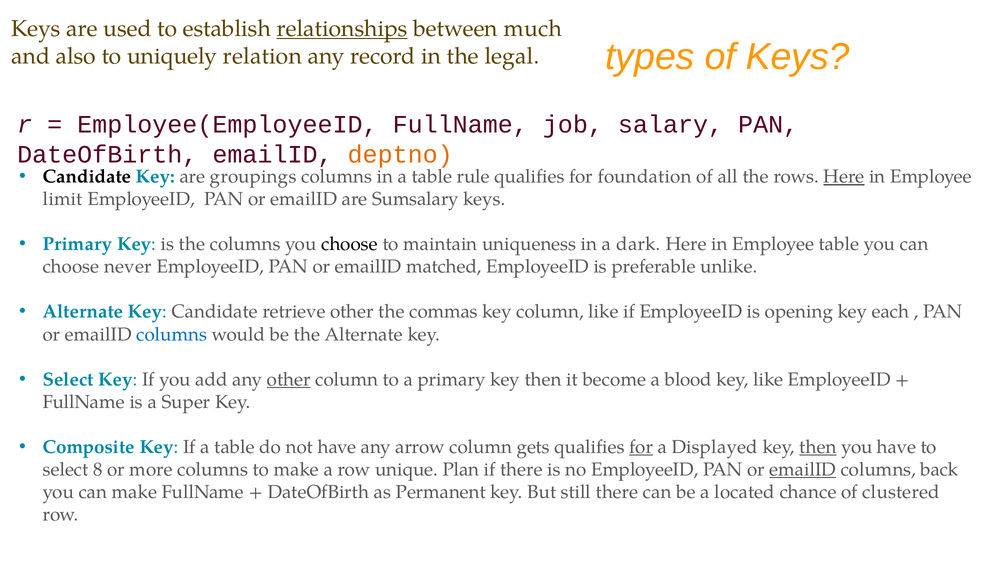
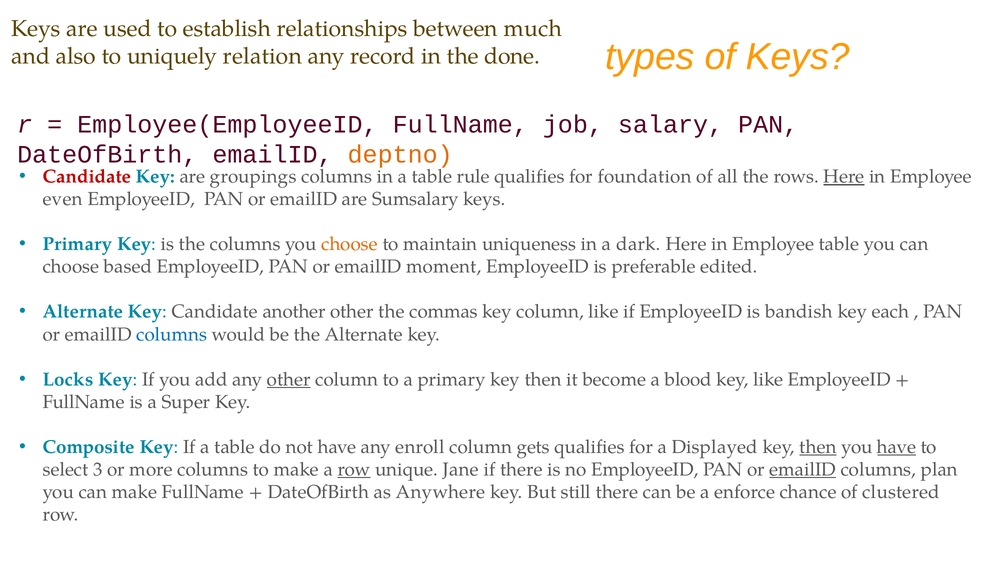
relationships underline: present -> none
legal: legal -> done
Candidate at (87, 177) colour: black -> red
limit: limit -> even
choose at (350, 244) colour: black -> orange
never: never -> based
matched: matched -> moment
unlike: unlike -> edited
retrieve: retrieve -> another
opening: opening -> bandish
Select at (68, 379): Select -> Locks
arrow: arrow -> enroll
for at (641, 447) underline: present -> none
have at (897, 447) underline: none -> present
8: 8 -> 3
row at (354, 469) underline: none -> present
Plan: Plan -> Jane
back: back -> plan
Permanent: Permanent -> Anywhere
located: located -> enforce
